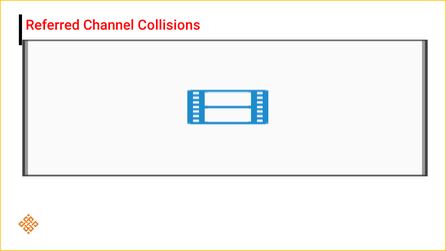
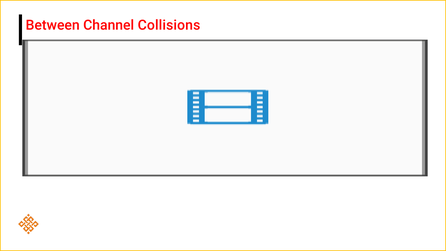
Referred: Referred -> Between
